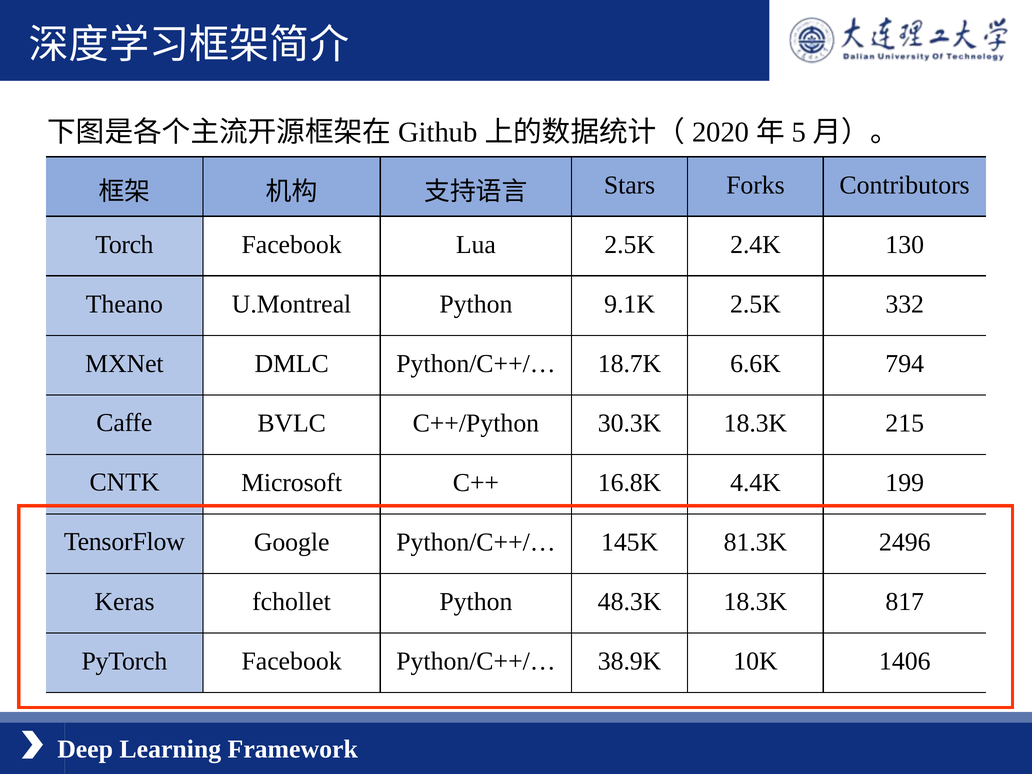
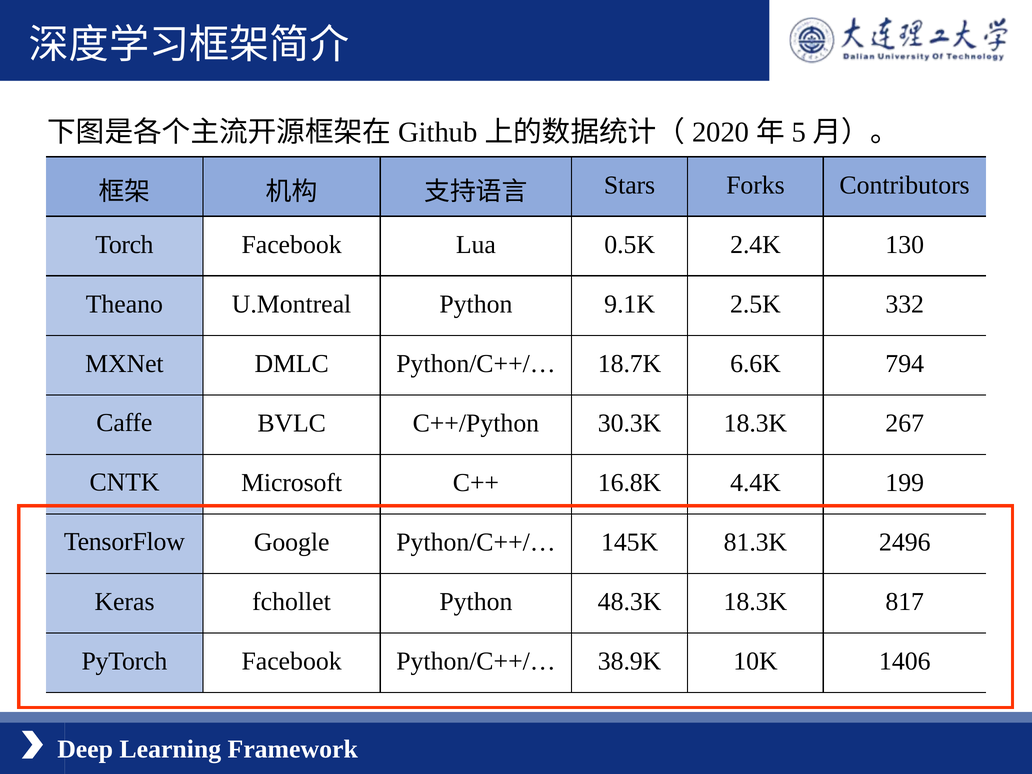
Lua 2.5K: 2.5K -> 0.5K
215: 215 -> 267
